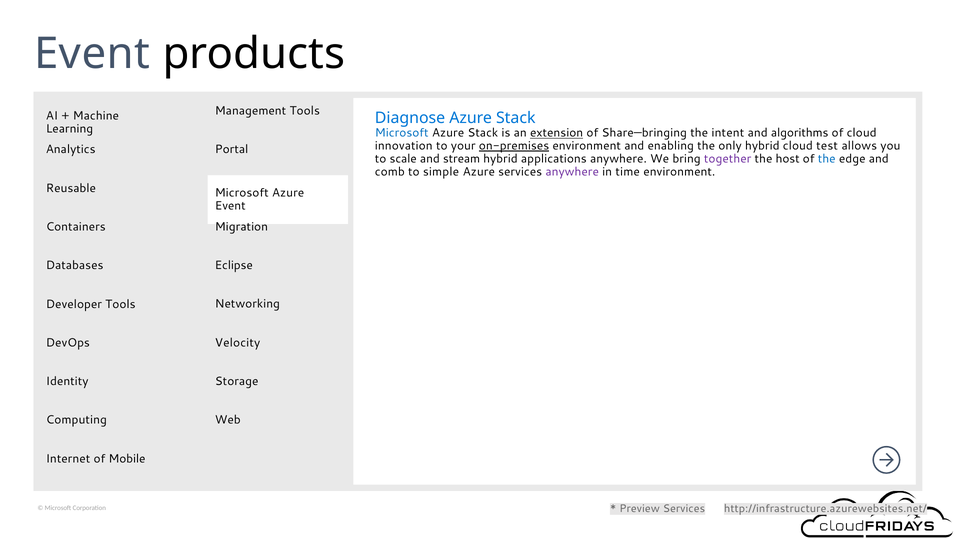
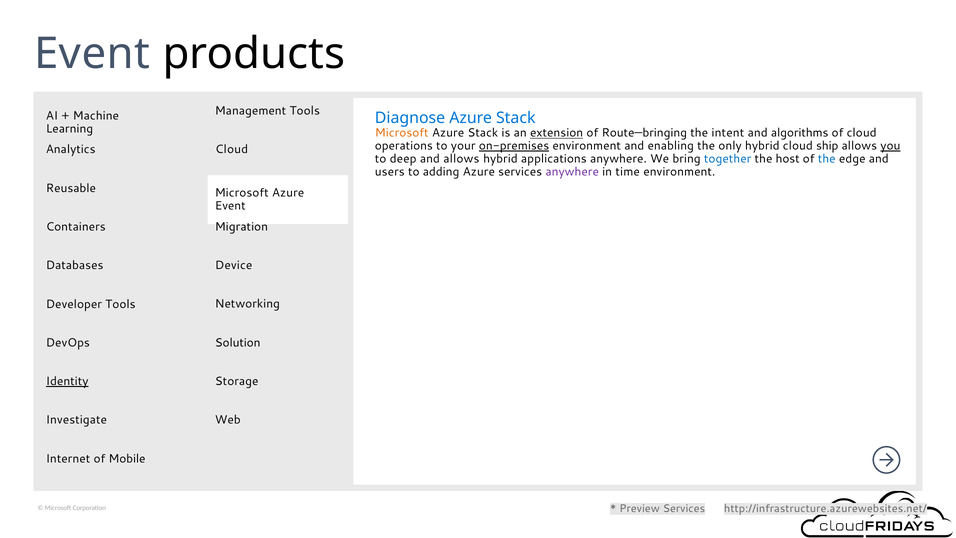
Microsoft at (402, 133) colour: blue -> orange
Share—bringing: Share—bringing -> Route—bringing
innovation: innovation -> operations
test: test -> ship
you underline: none -> present
Portal at (232, 149): Portal -> Cloud
scale: scale -> deep
and stream: stream -> allows
together colour: purple -> blue
comb: comb -> users
simple: simple -> adding
Eclipse: Eclipse -> Device
Velocity: Velocity -> Solution
Identity underline: none -> present
Computing: Computing -> Investigate
